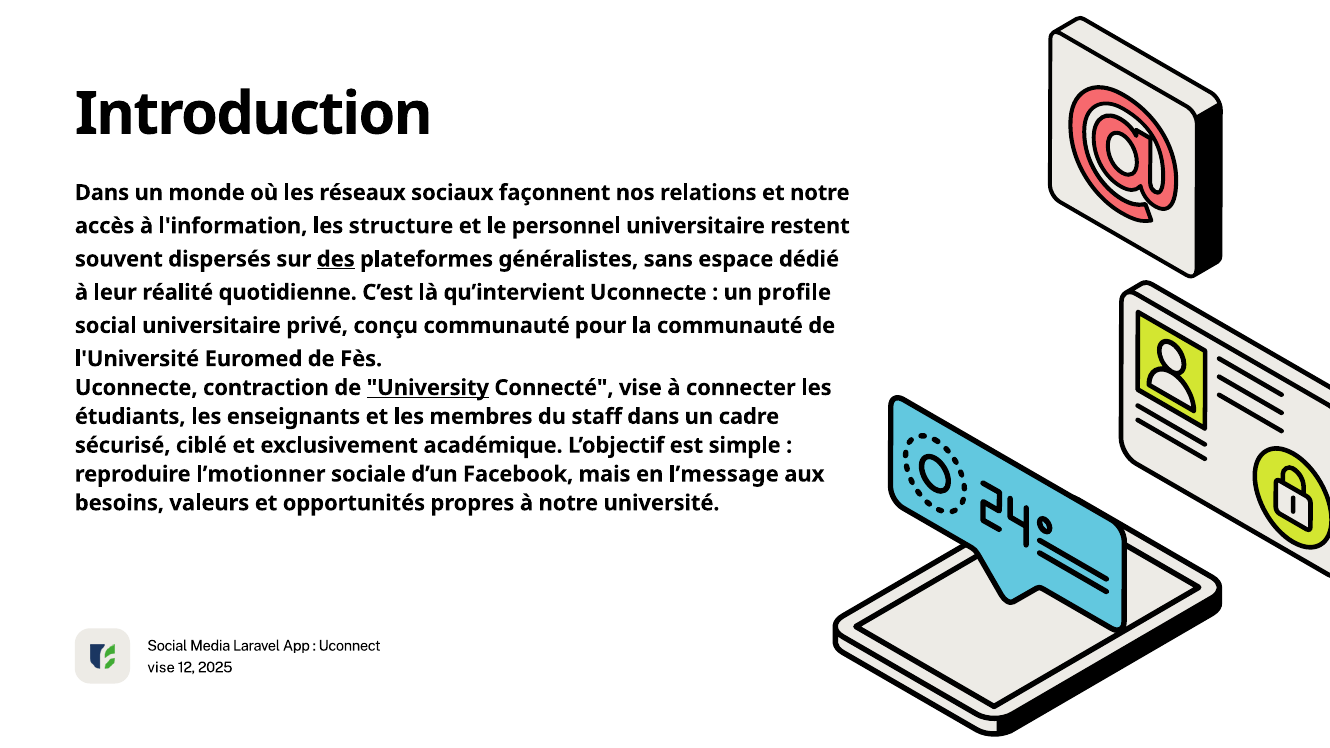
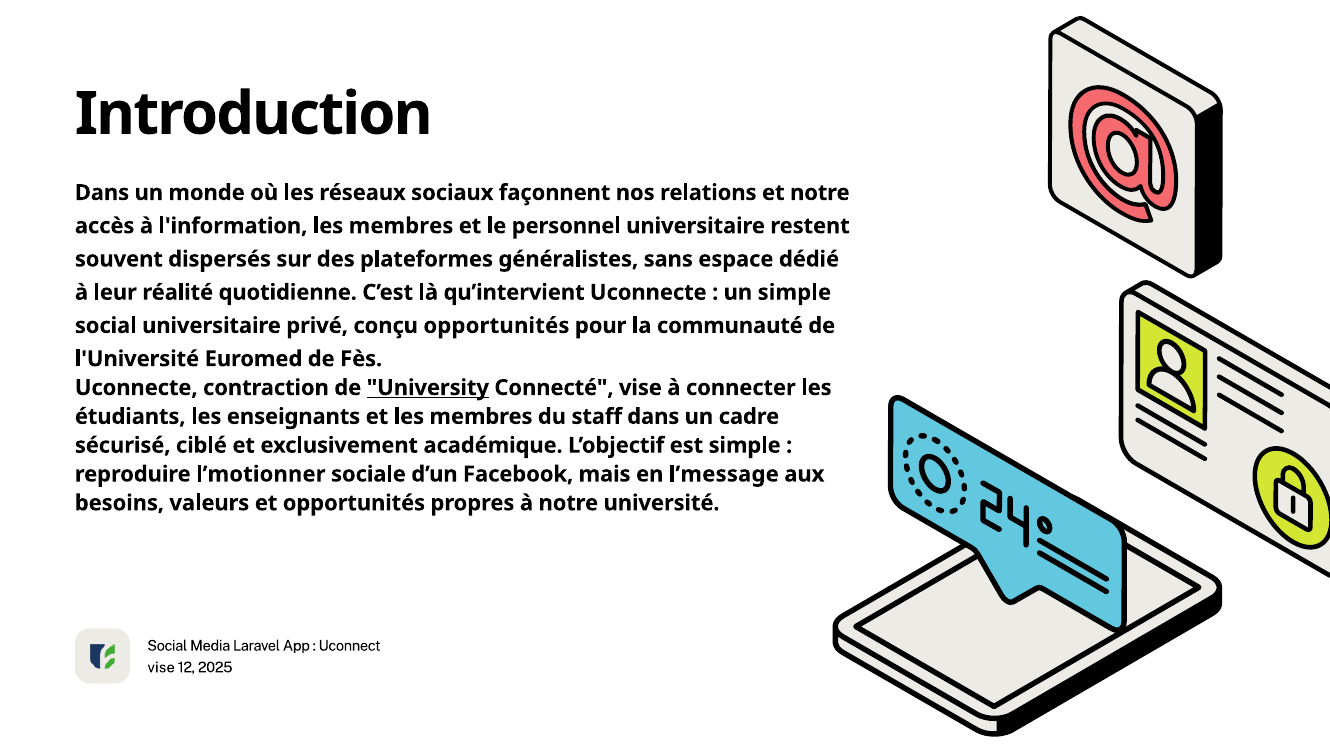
l'information les structure: structure -> membres
des underline: present -> none
un profile: profile -> simple
conçu communauté: communauté -> opportunités
